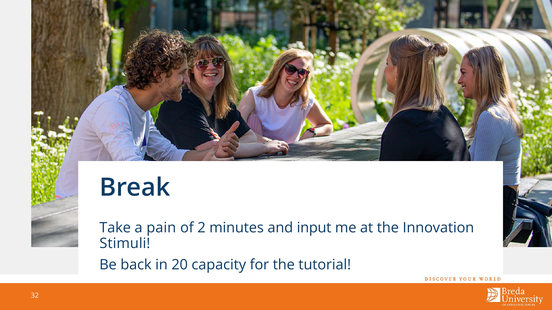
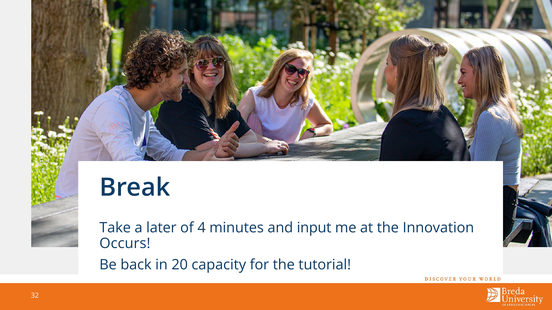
pain: pain -> later
2: 2 -> 4
Stimuli: Stimuli -> Occurs
